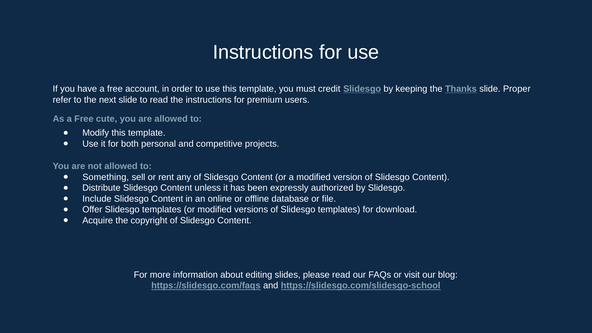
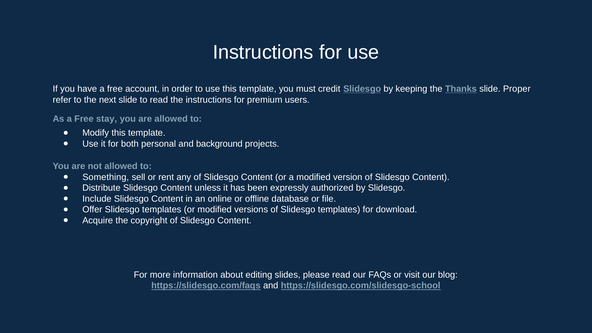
cute: cute -> stay
competitive: competitive -> background
